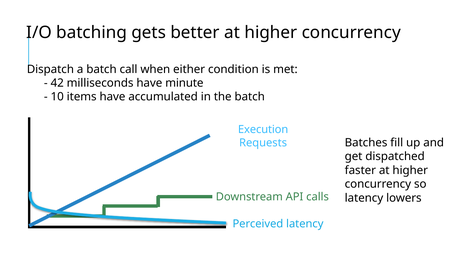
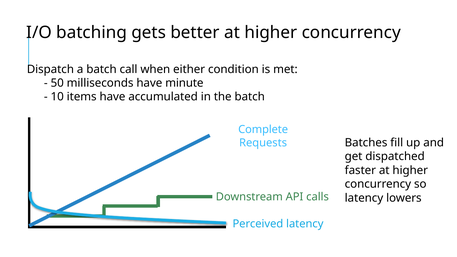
42: 42 -> 50
Execution: Execution -> Complete
